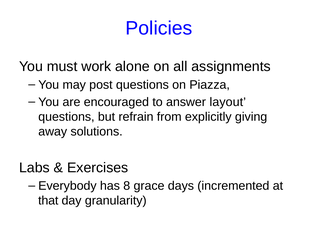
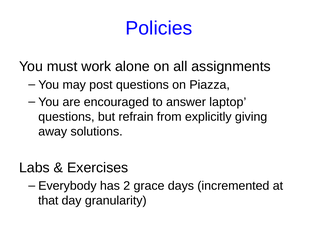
layout: layout -> laptop
8: 8 -> 2
